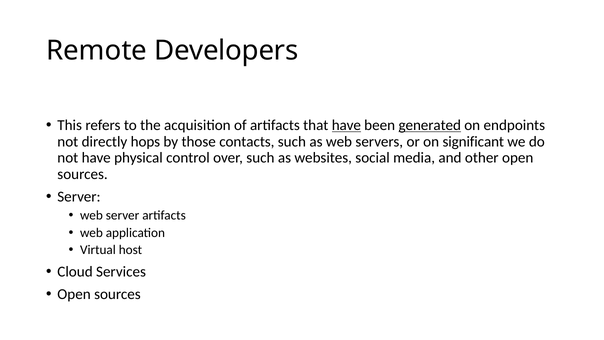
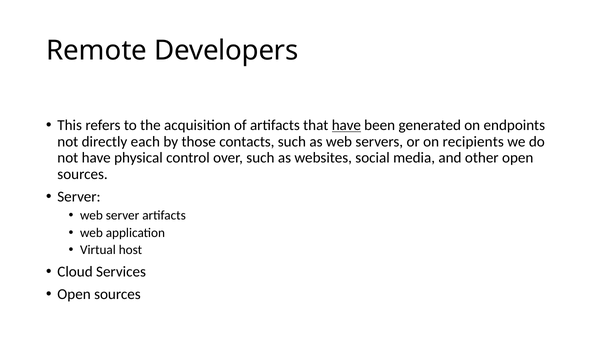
generated underline: present -> none
hops: hops -> each
significant: significant -> recipients
